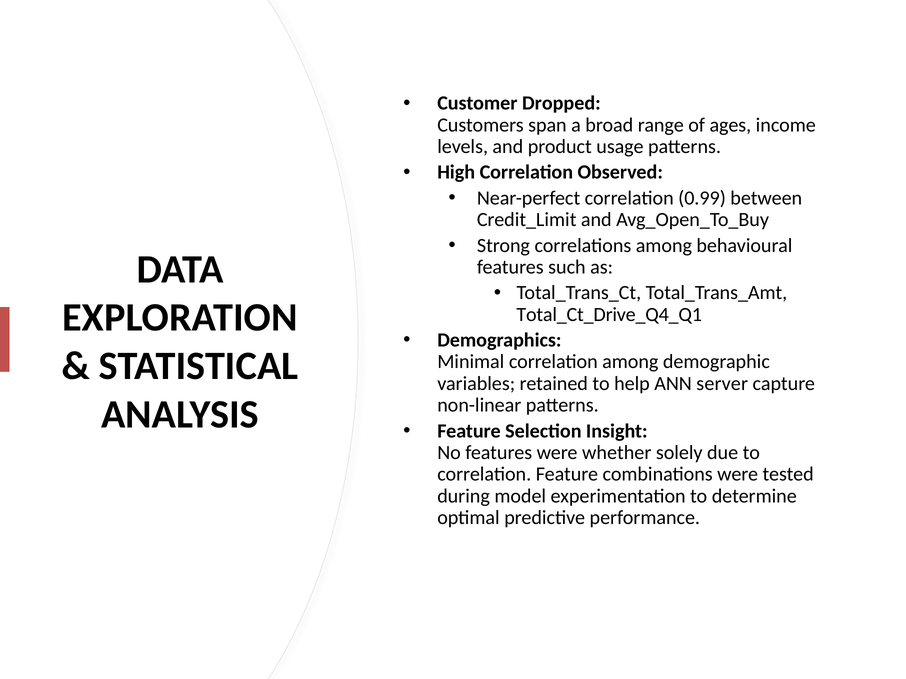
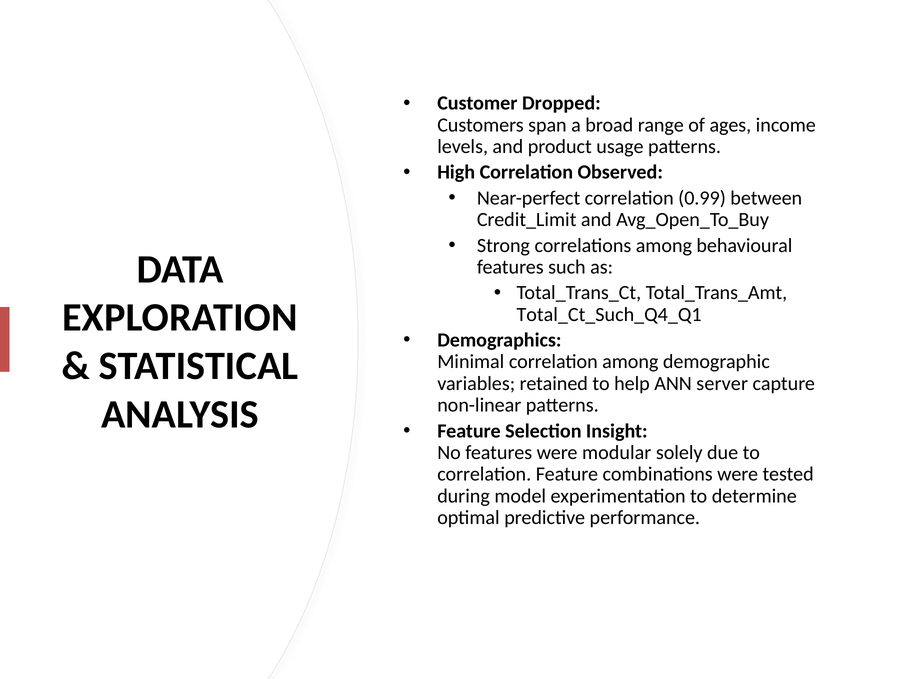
Total_Ct_Drive_Q4_Q1: Total_Ct_Drive_Q4_Q1 -> Total_Ct_Such_Q4_Q1
whether: whether -> modular
